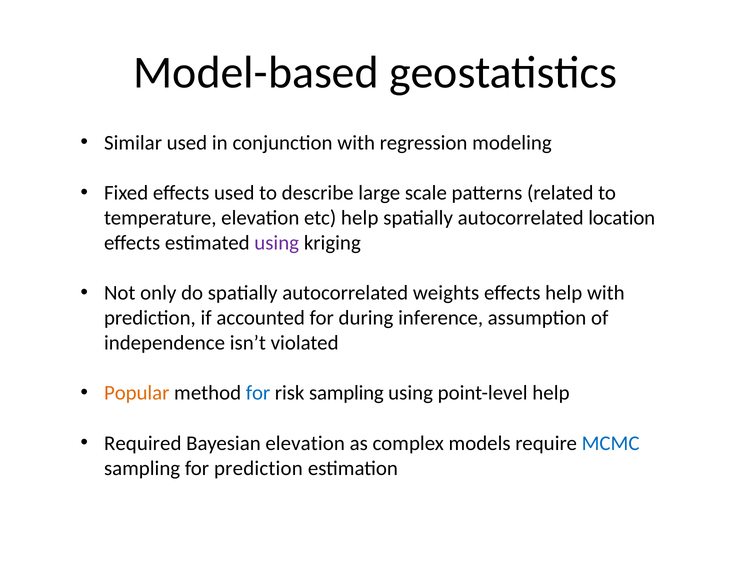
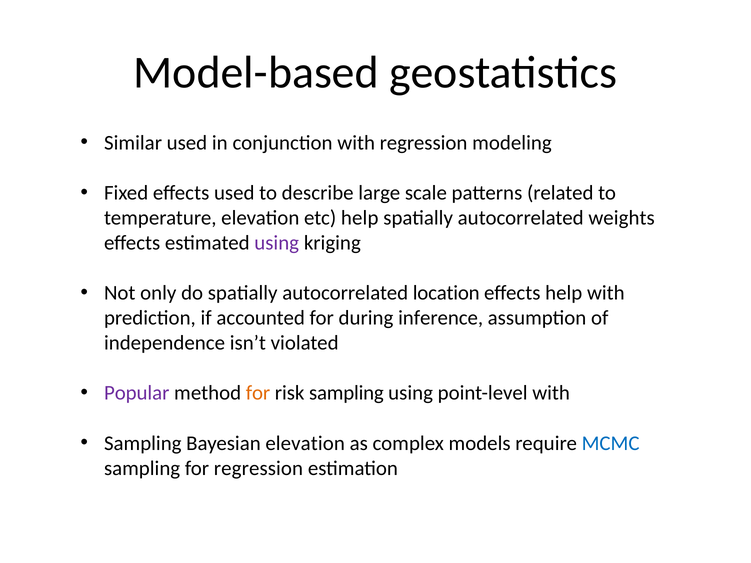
location: location -> weights
weights: weights -> location
Popular colour: orange -> purple
for at (258, 393) colour: blue -> orange
point-level help: help -> with
Required at (143, 443): Required -> Sampling
for prediction: prediction -> regression
